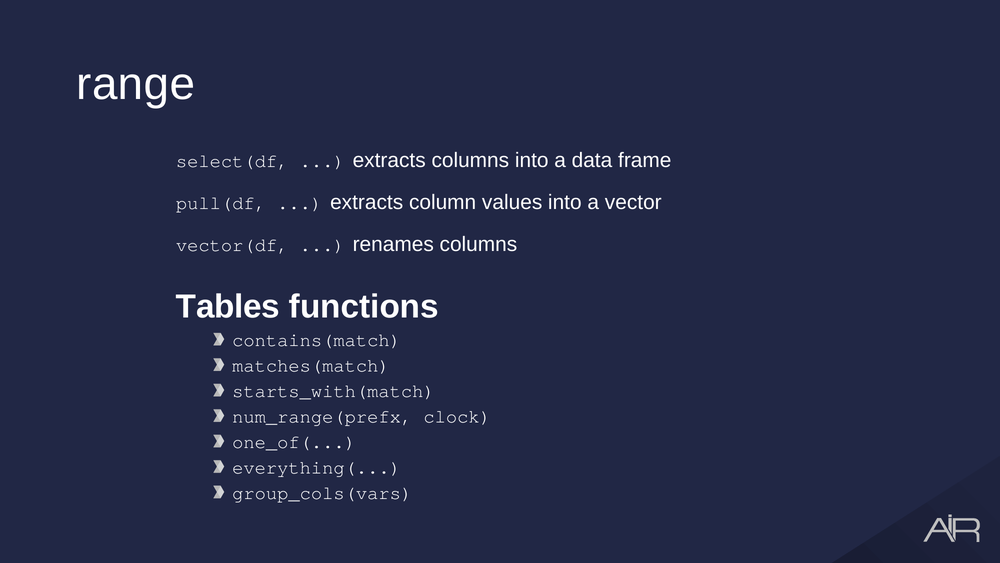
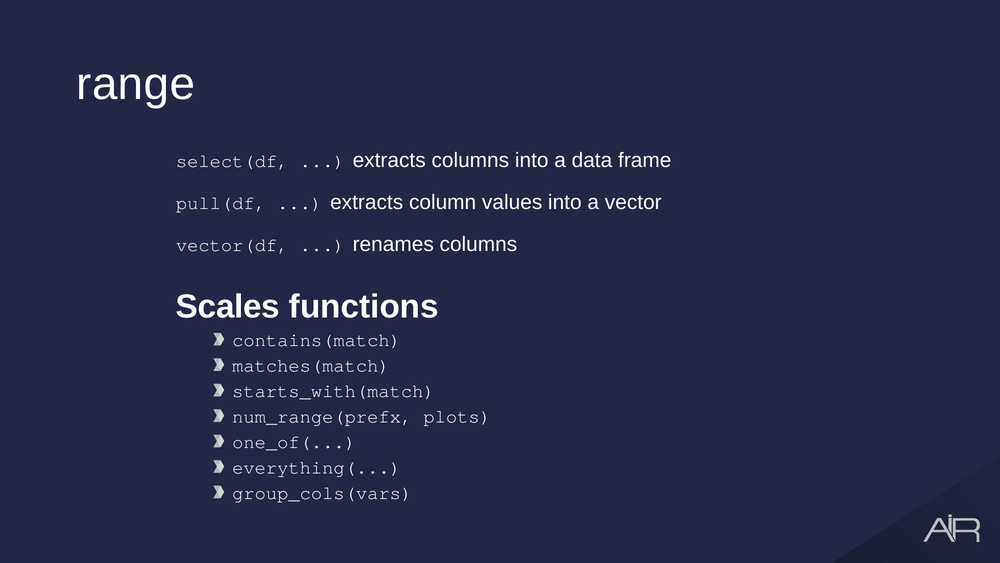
Tables: Tables -> Scales
clock: clock -> plots
